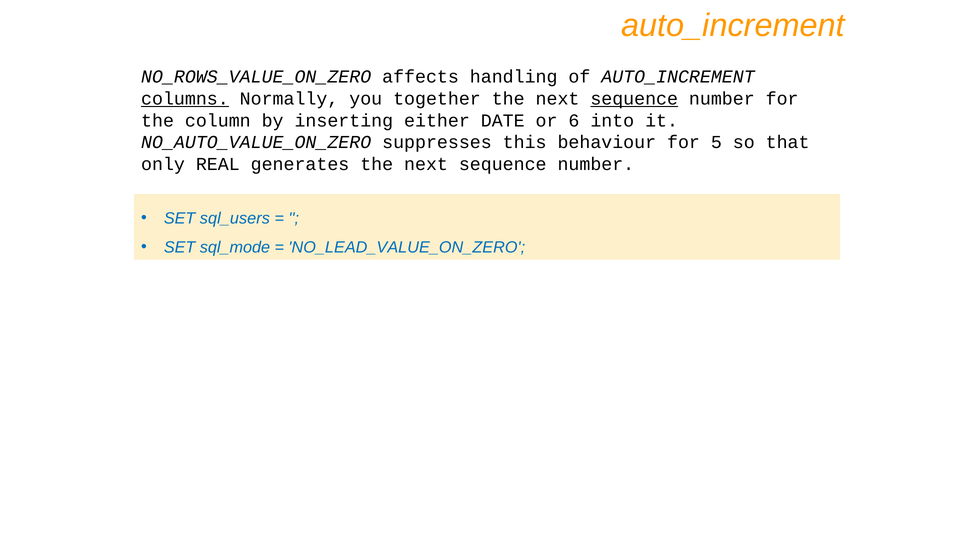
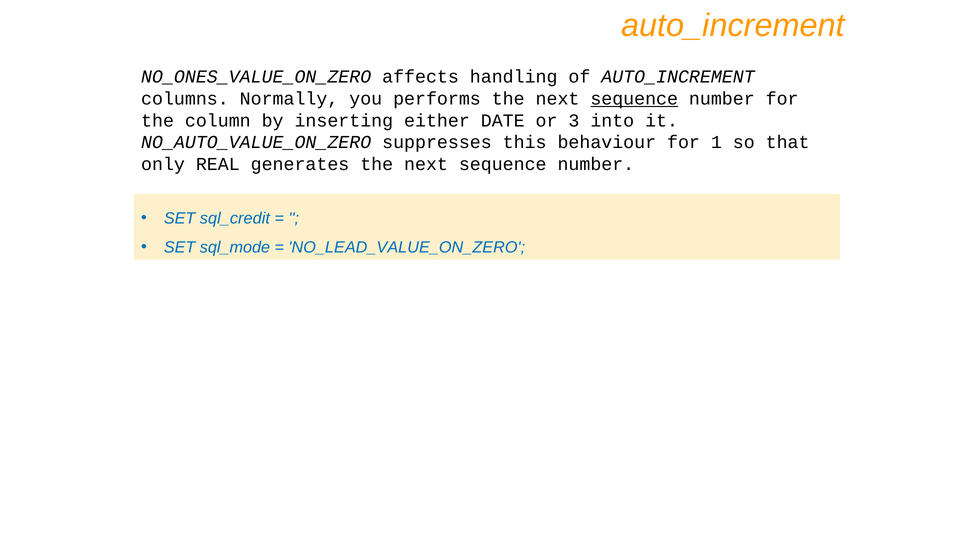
NO_ROWS_VALUE_ON_ZERO: NO_ROWS_VALUE_ON_ZERO -> NO_ONES_VALUE_ON_ZERO
columns underline: present -> none
together: together -> performs
6: 6 -> 3
5: 5 -> 1
sql_users: sql_users -> sql_credit
